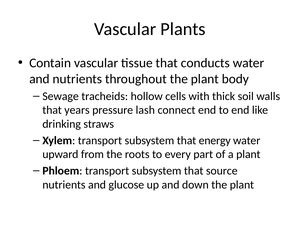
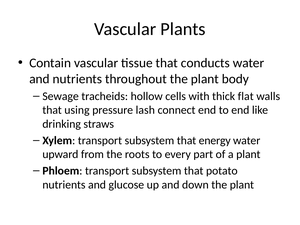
soil: soil -> flat
years: years -> using
source: source -> potato
